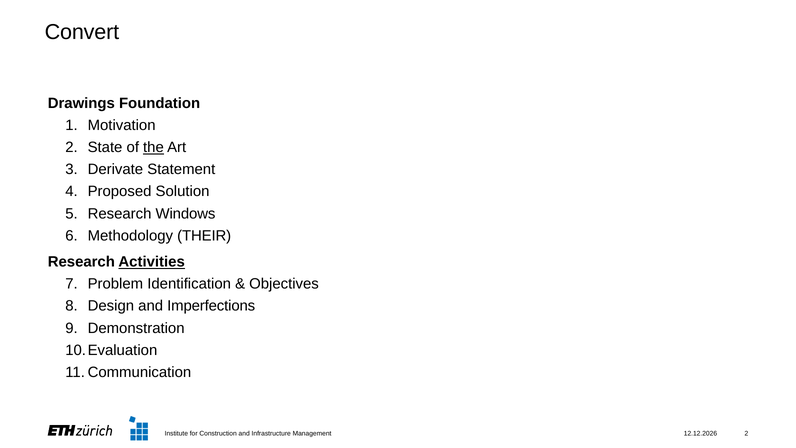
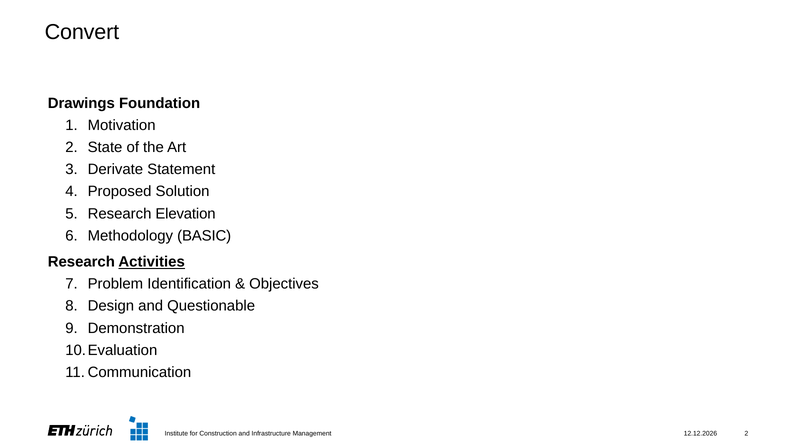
the underline: present -> none
Windows: Windows -> Elevation
THEIR: THEIR -> BASIC
Imperfections: Imperfections -> Questionable
